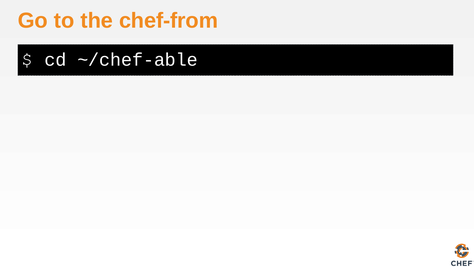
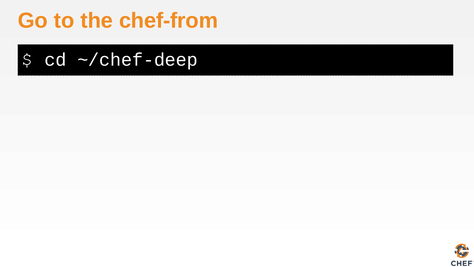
~/chef-able: ~/chef-able -> ~/chef-deep
